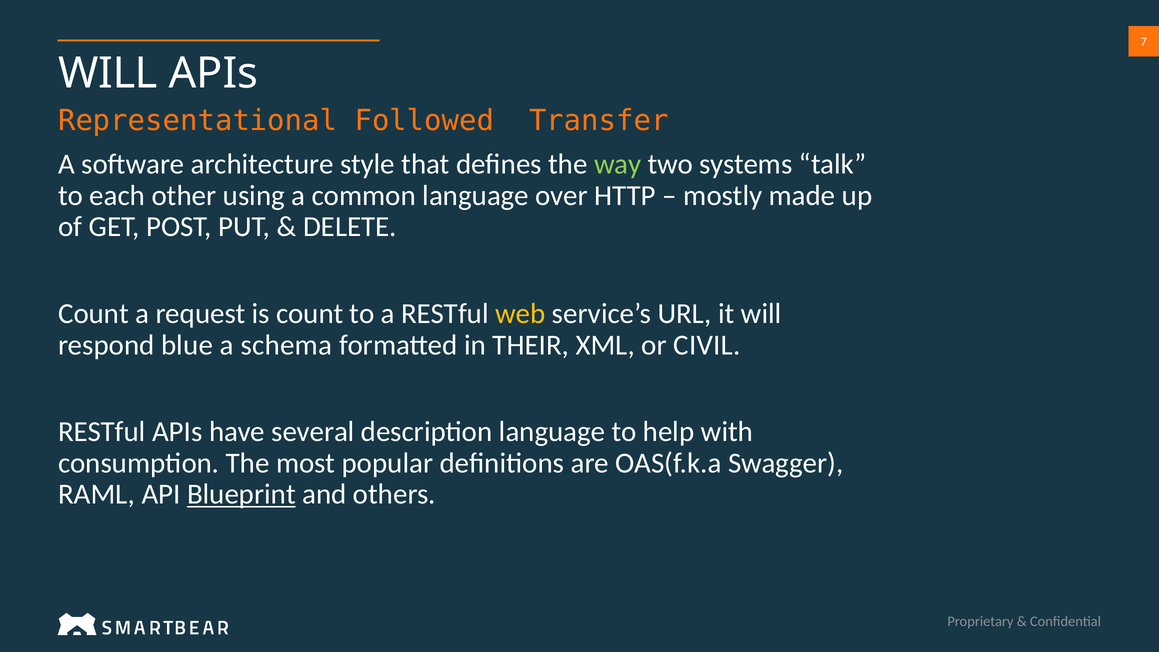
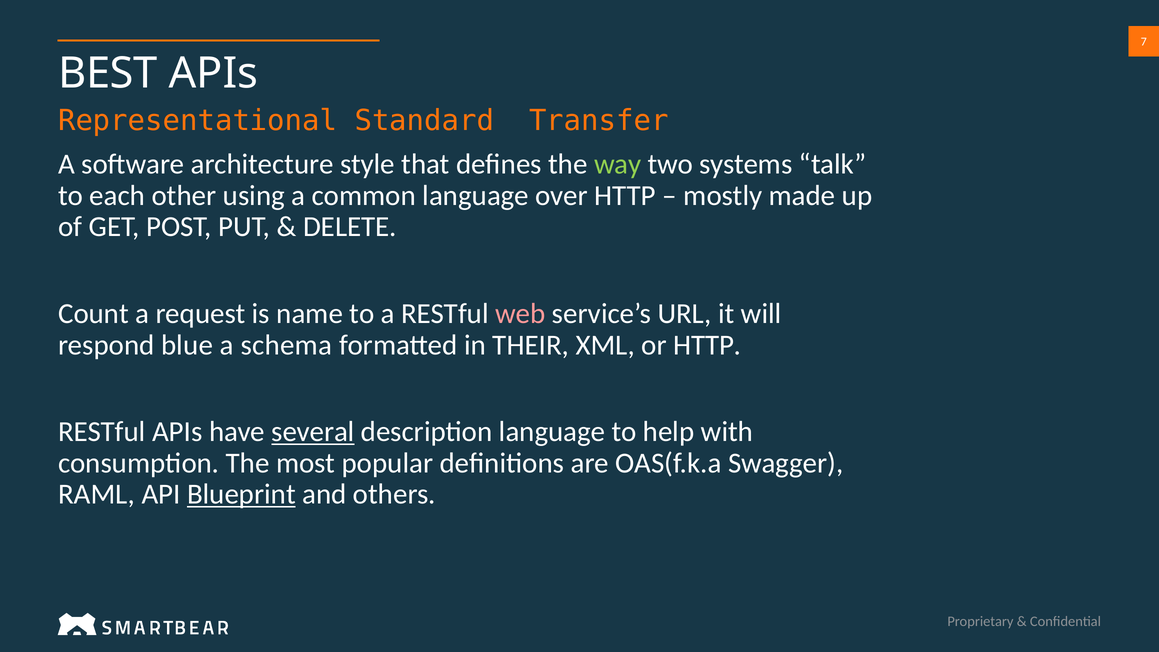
WILL at (108, 73): WILL -> BEST
Followed: Followed -> Standard
is count: count -> name
web colour: yellow -> pink
or CIVIL: CIVIL -> HTTP
several underline: none -> present
